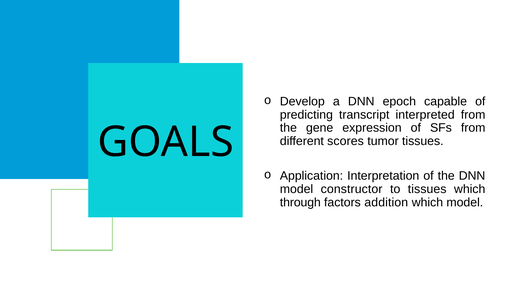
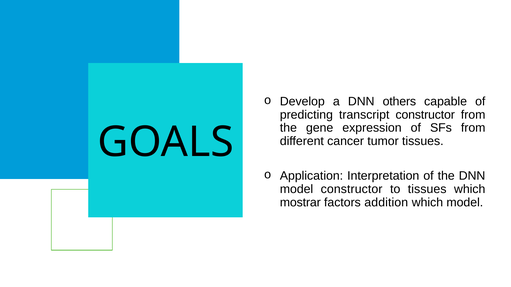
epoch: epoch -> others
transcript interpreted: interpreted -> constructor
scores: scores -> cancer
through: through -> mostrar
